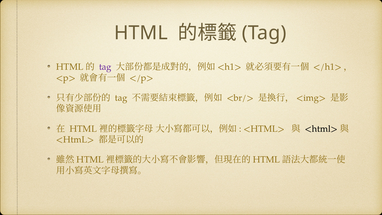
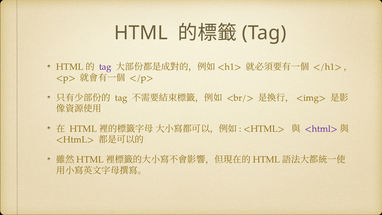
<html> at (321, 129) colour: black -> purple
